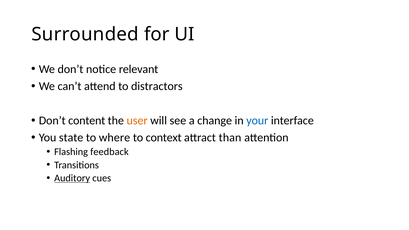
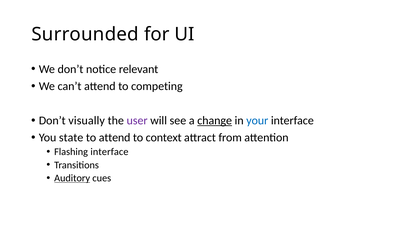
distractors: distractors -> competing
content: content -> visually
user colour: orange -> purple
change underline: none -> present
to where: where -> attend
than: than -> from
Flashing feedback: feedback -> interface
